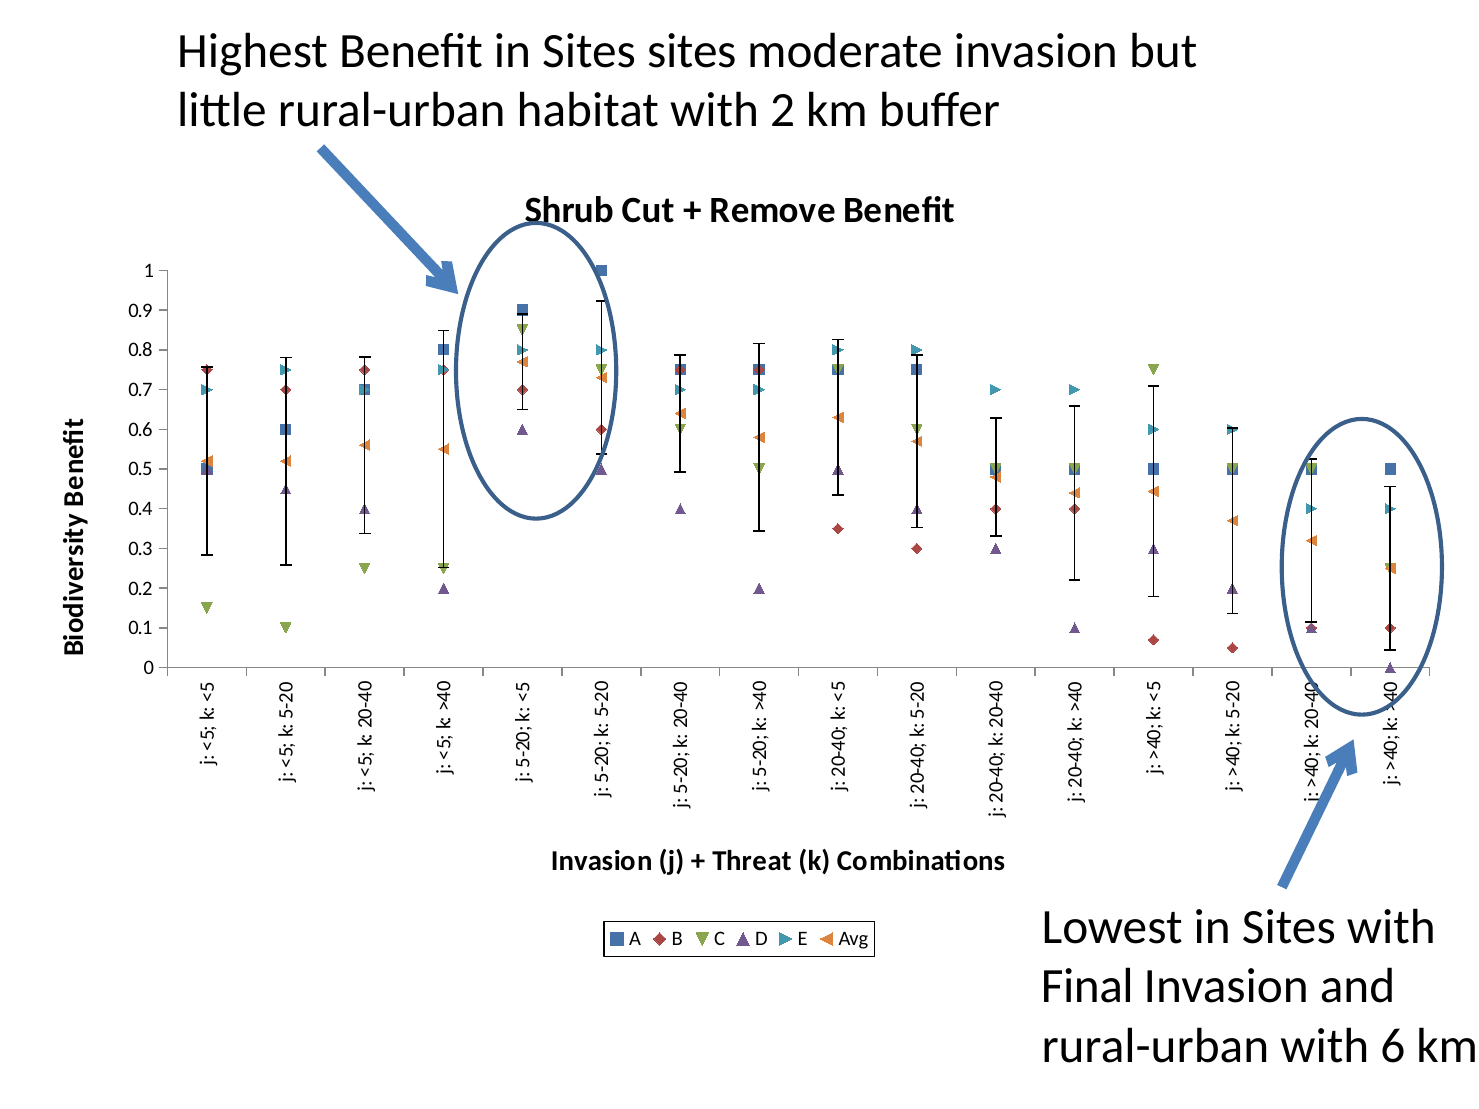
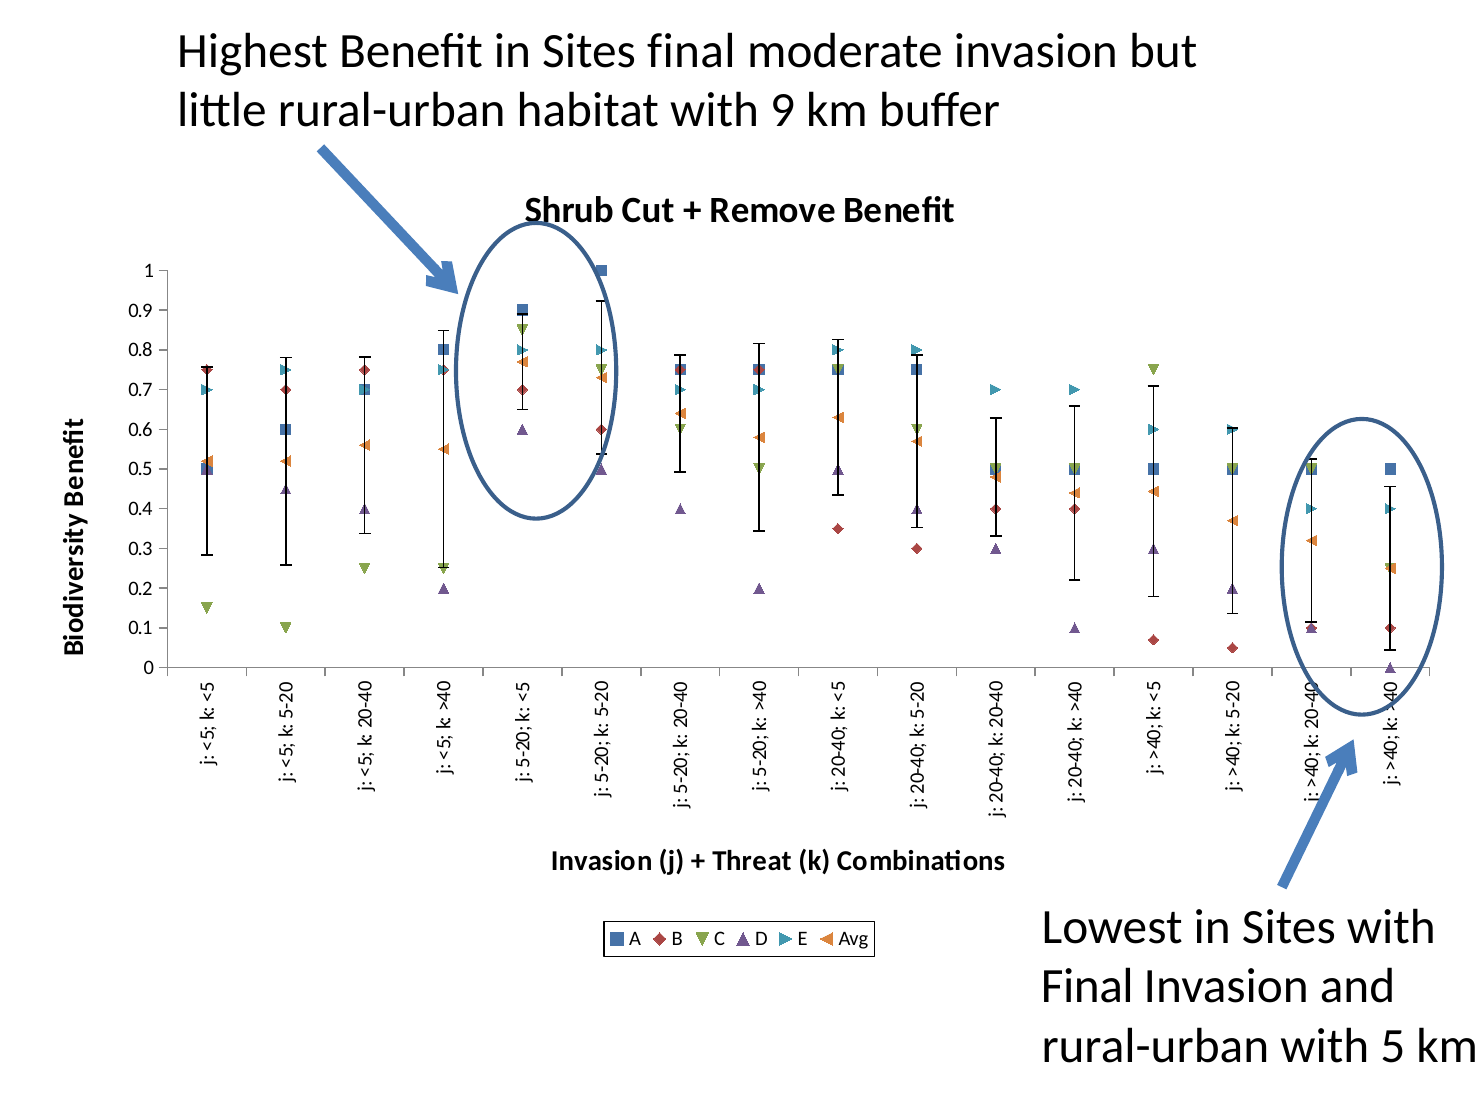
Sites sites: sites -> final
with 2: 2 -> 9
with 6: 6 -> 5
